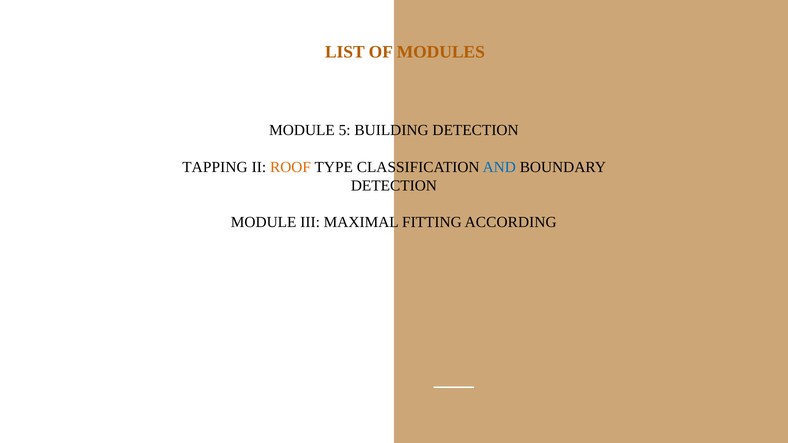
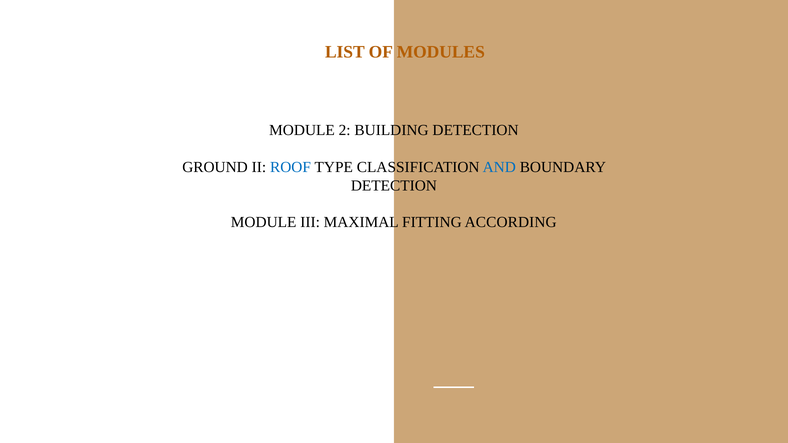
5: 5 -> 2
TAPPING: TAPPING -> GROUND
ROOF colour: orange -> blue
